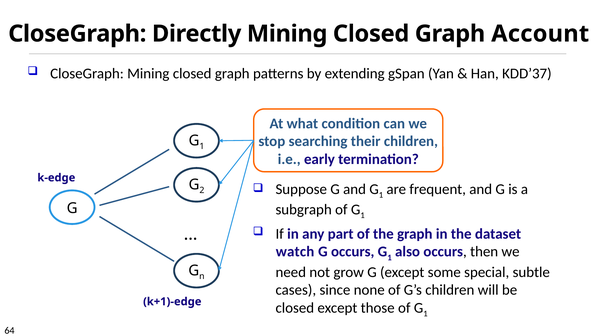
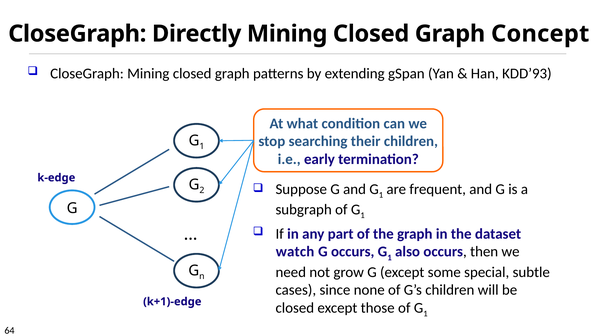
Account: Account -> Concept
KDD’37: KDD’37 -> KDD’93
